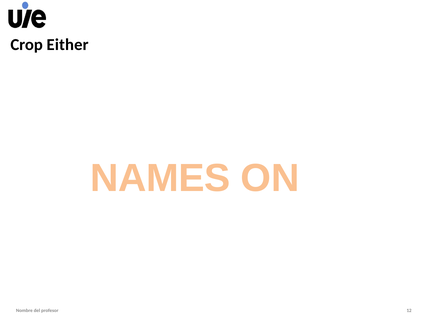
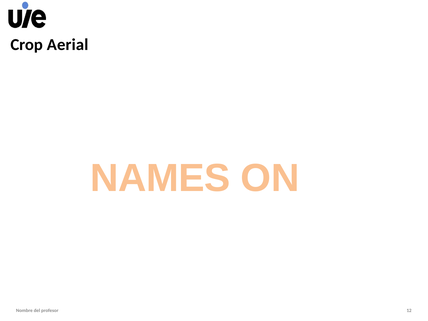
Either: Either -> Aerial
